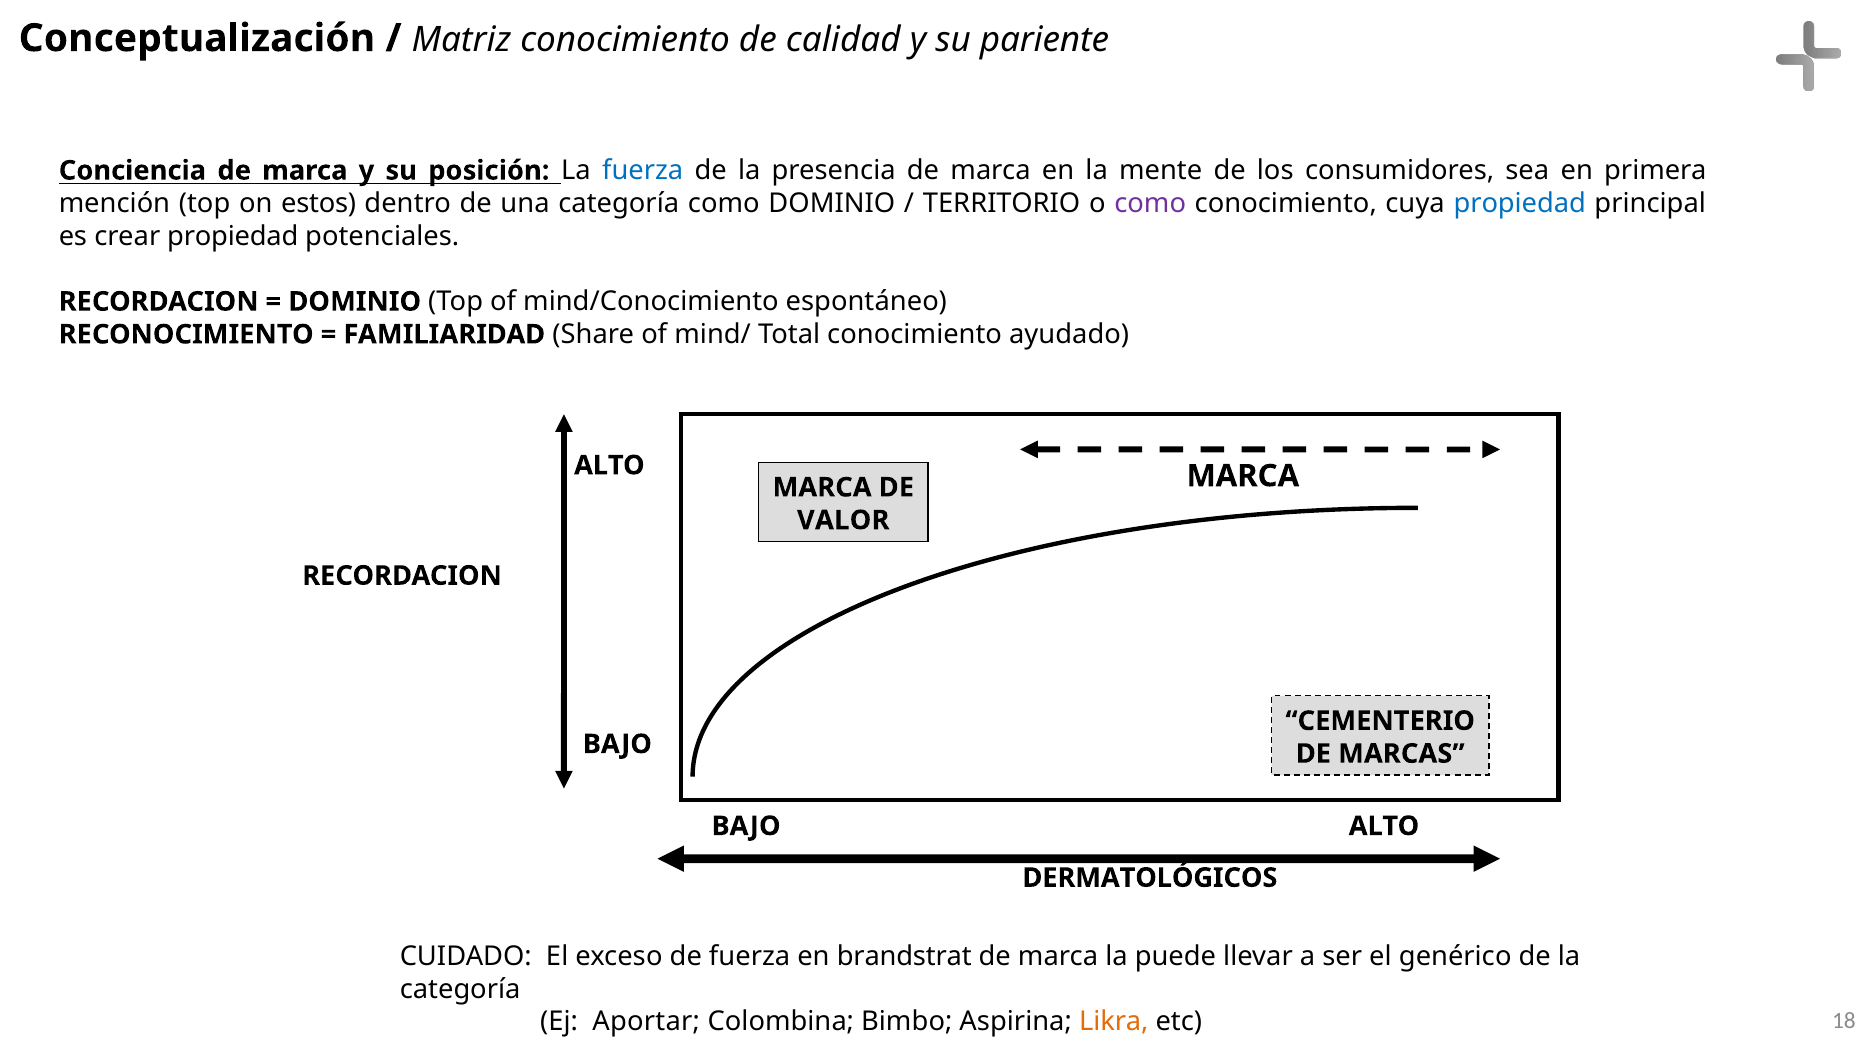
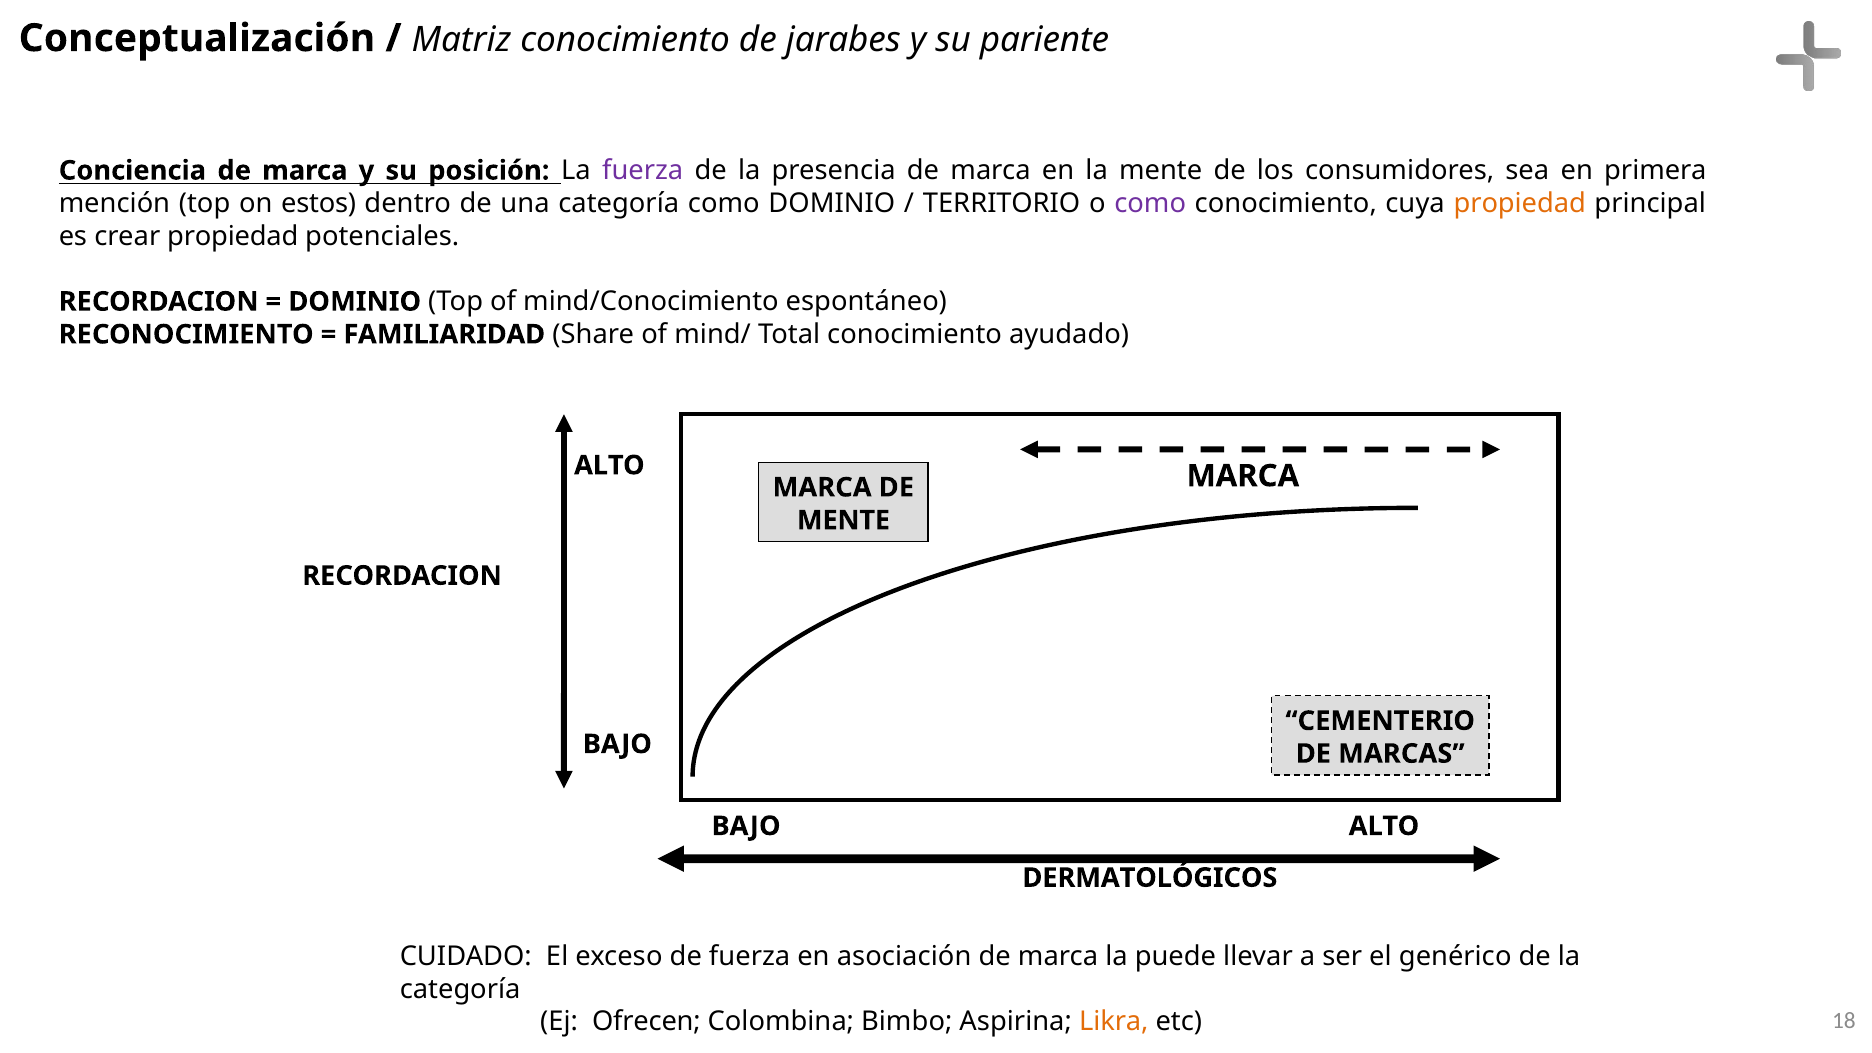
calidad: calidad -> jarabes
fuerza at (643, 171) colour: blue -> purple
propiedad at (1520, 203) colour: blue -> orange
VALOR at (843, 520): VALOR -> MENTE
brandstrat: brandstrat -> asociación
Aportar: Aportar -> Ofrecen
